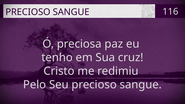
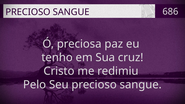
116: 116 -> 686
